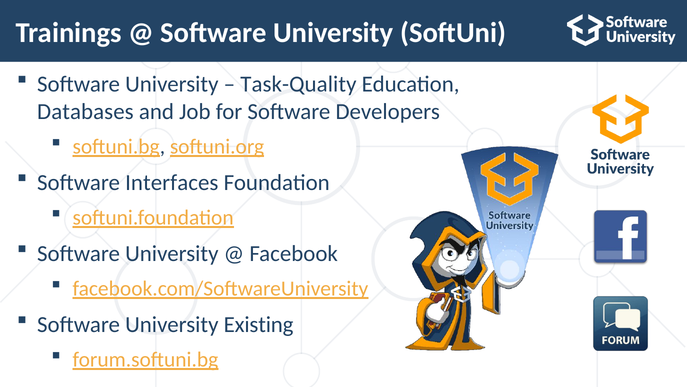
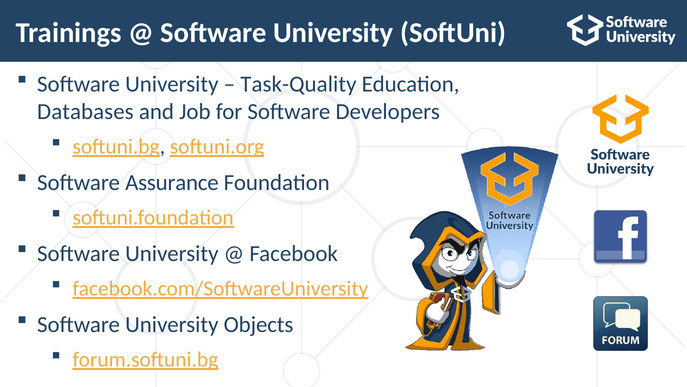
Interfaces: Interfaces -> Assurance
Existing: Existing -> Objects
